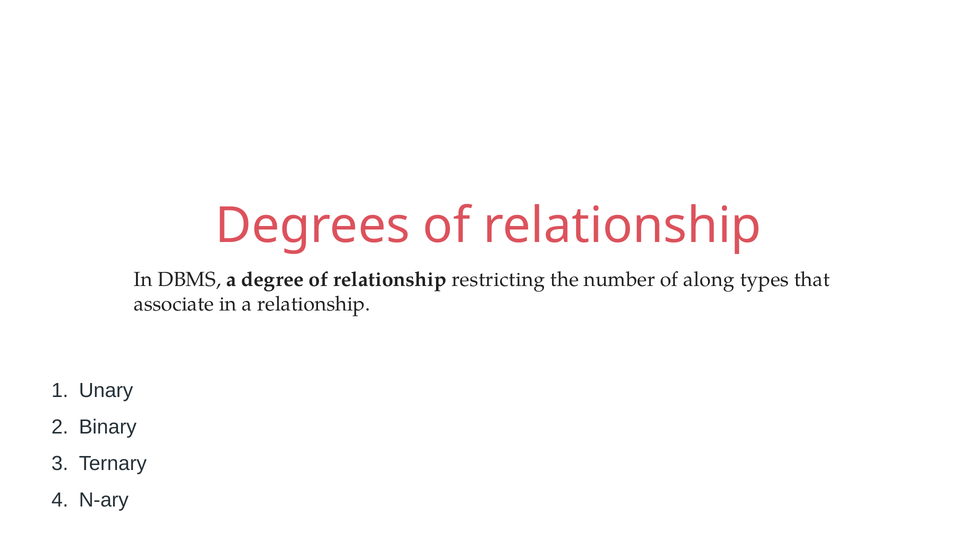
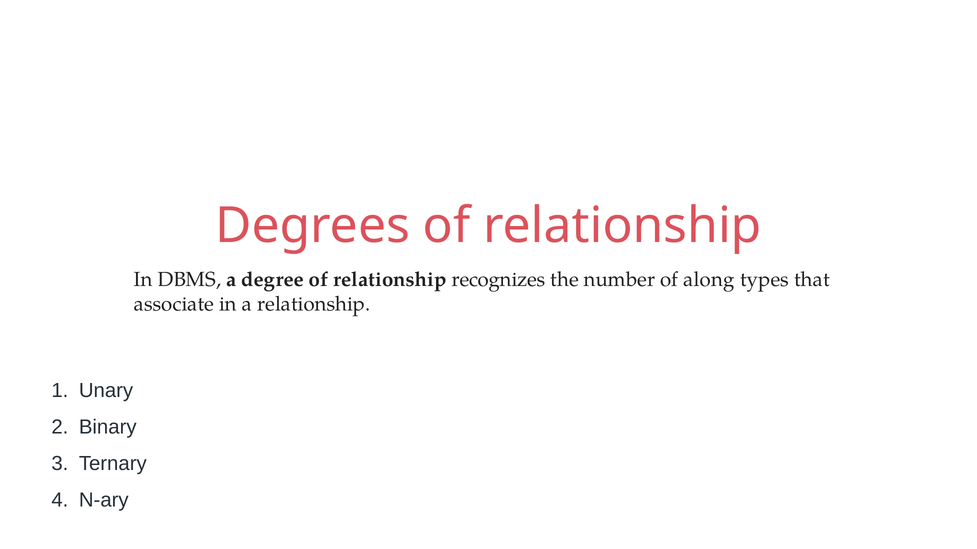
restricting: restricting -> recognizes
